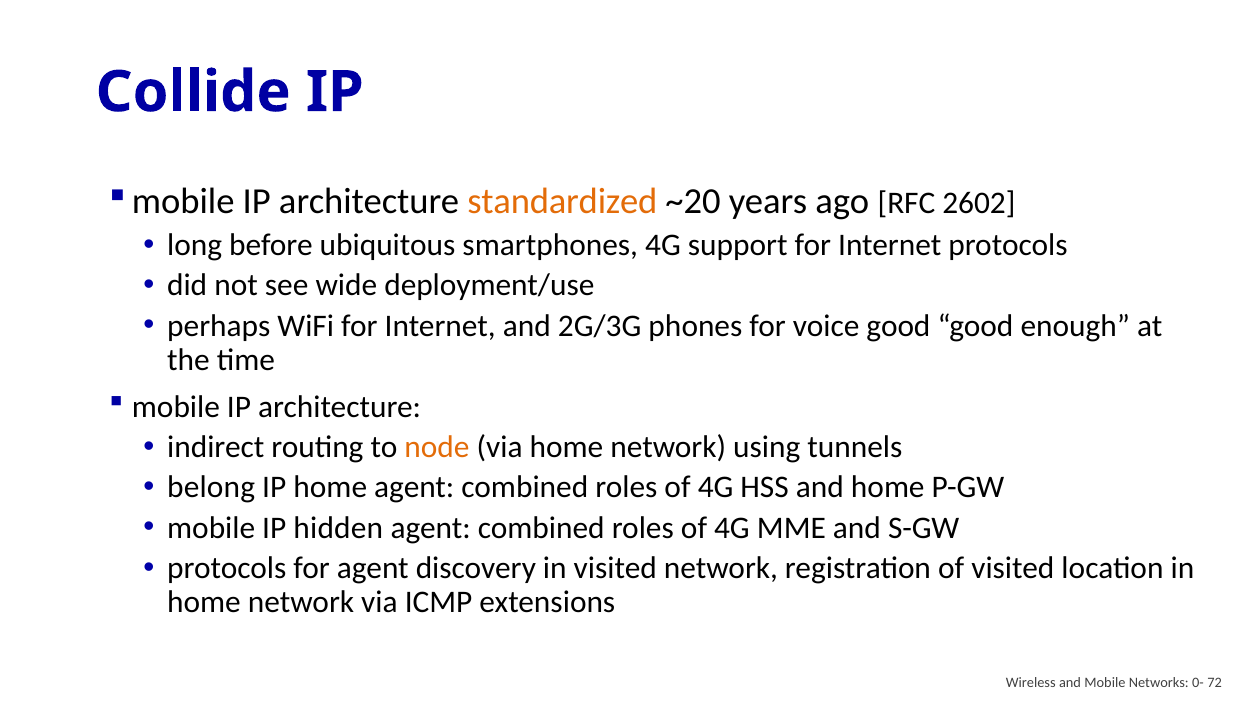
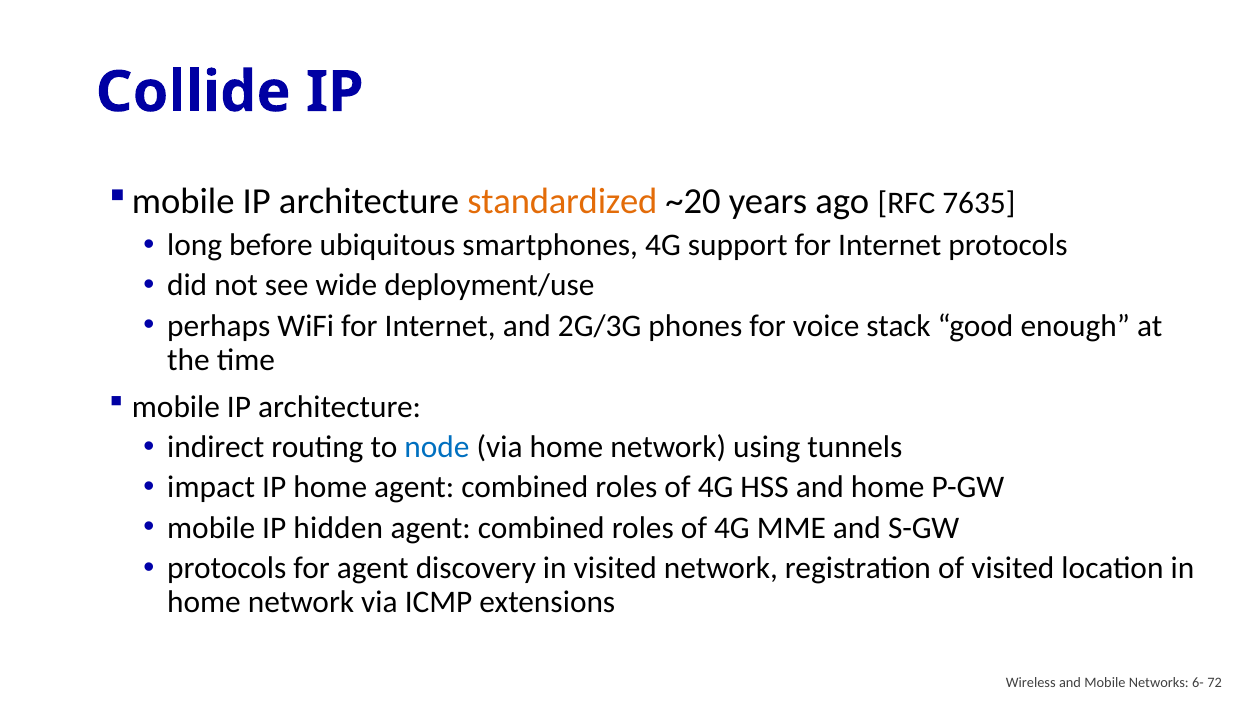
2602: 2602 -> 7635
voice good: good -> stack
node colour: orange -> blue
belong: belong -> impact
0-: 0- -> 6-
